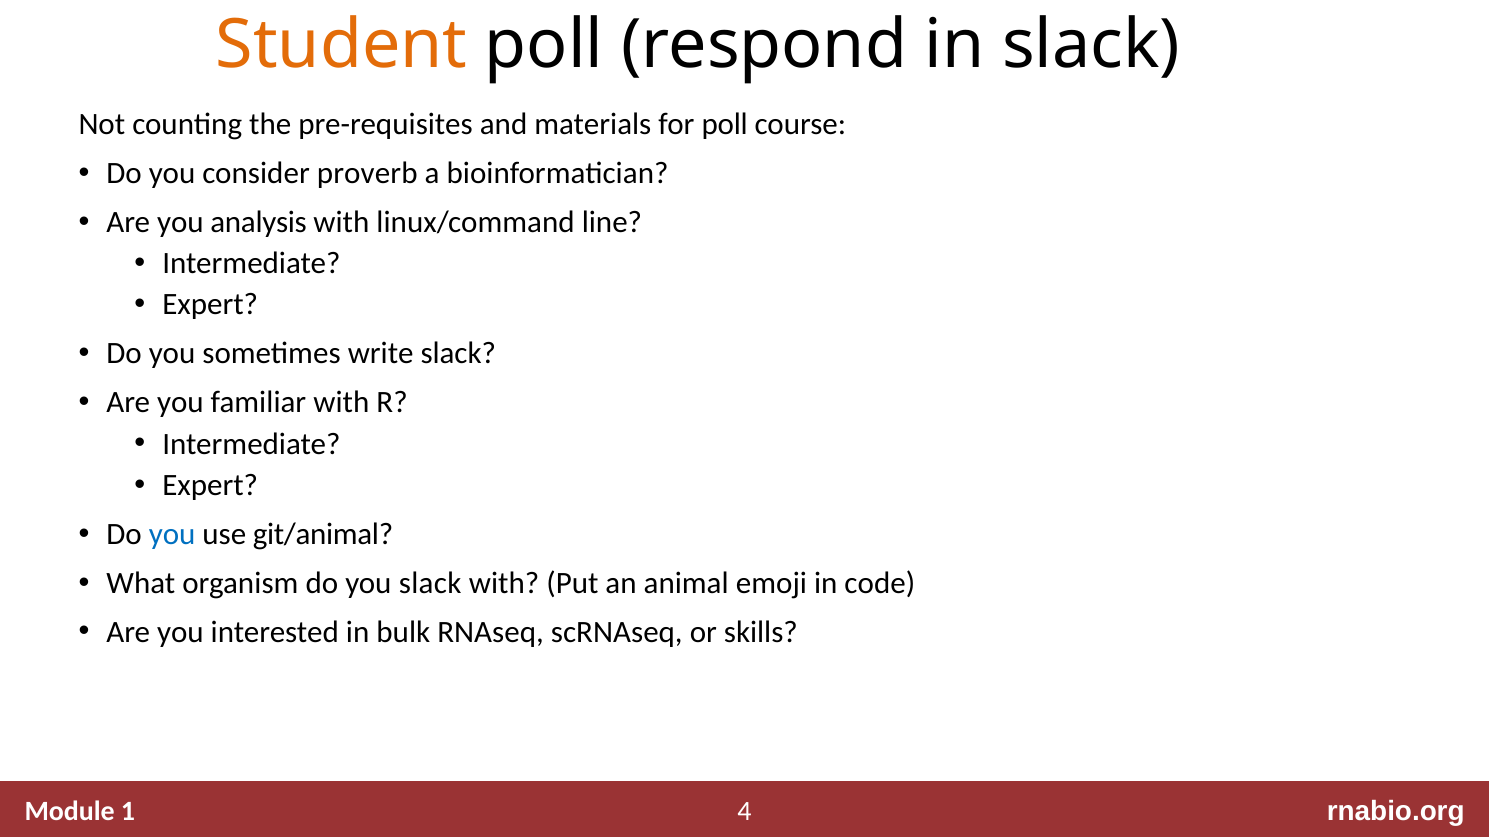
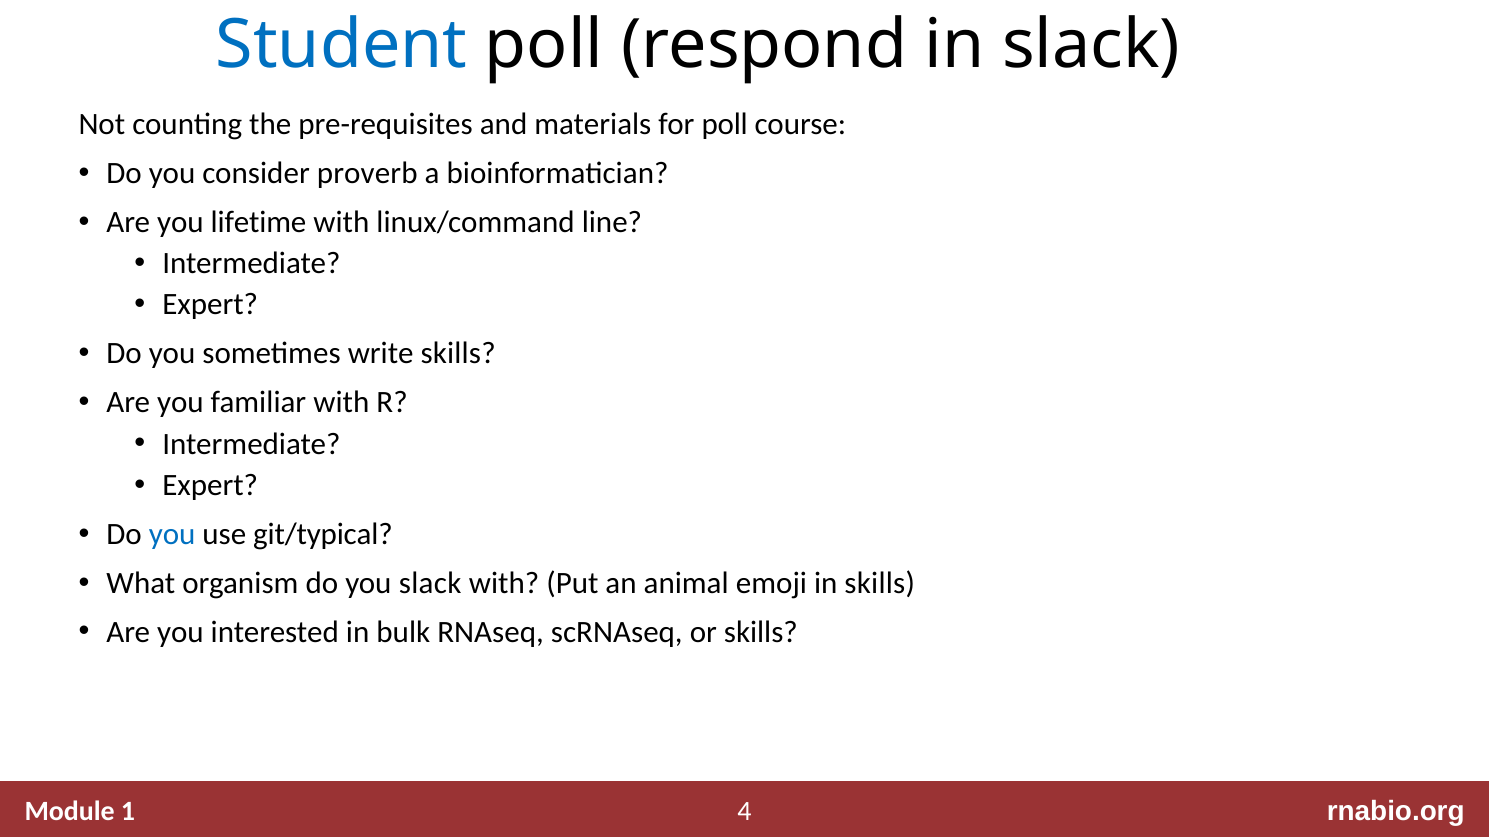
Student colour: orange -> blue
analysis: analysis -> lifetime
write slack: slack -> skills
git/animal: git/animal -> git/typical
in code: code -> skills
